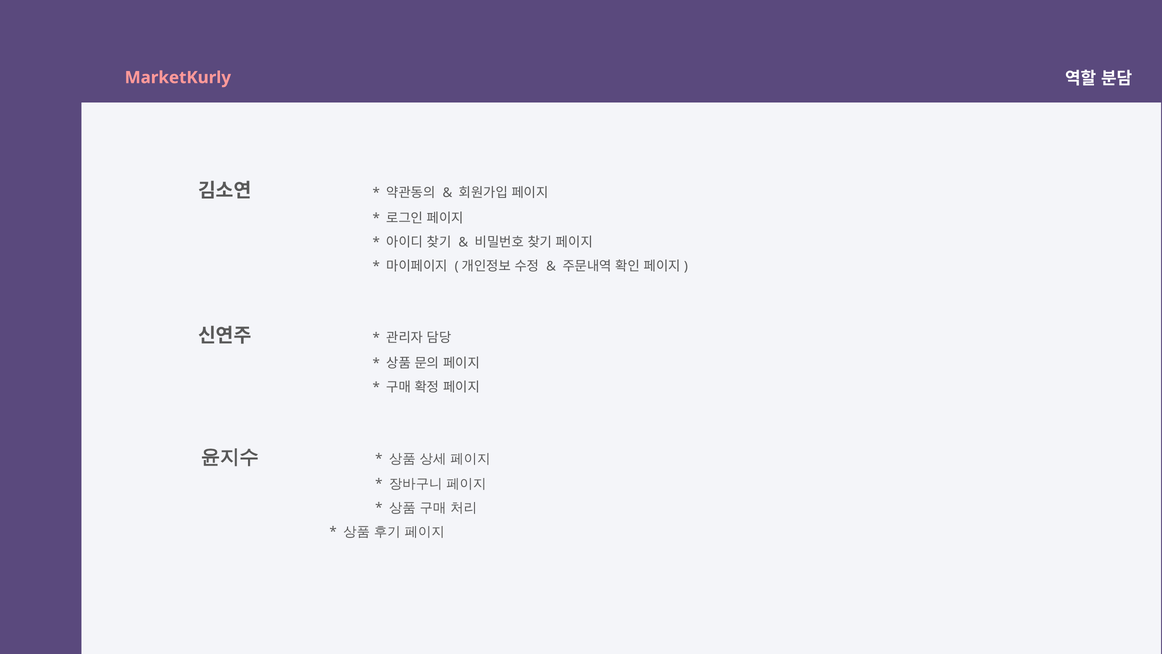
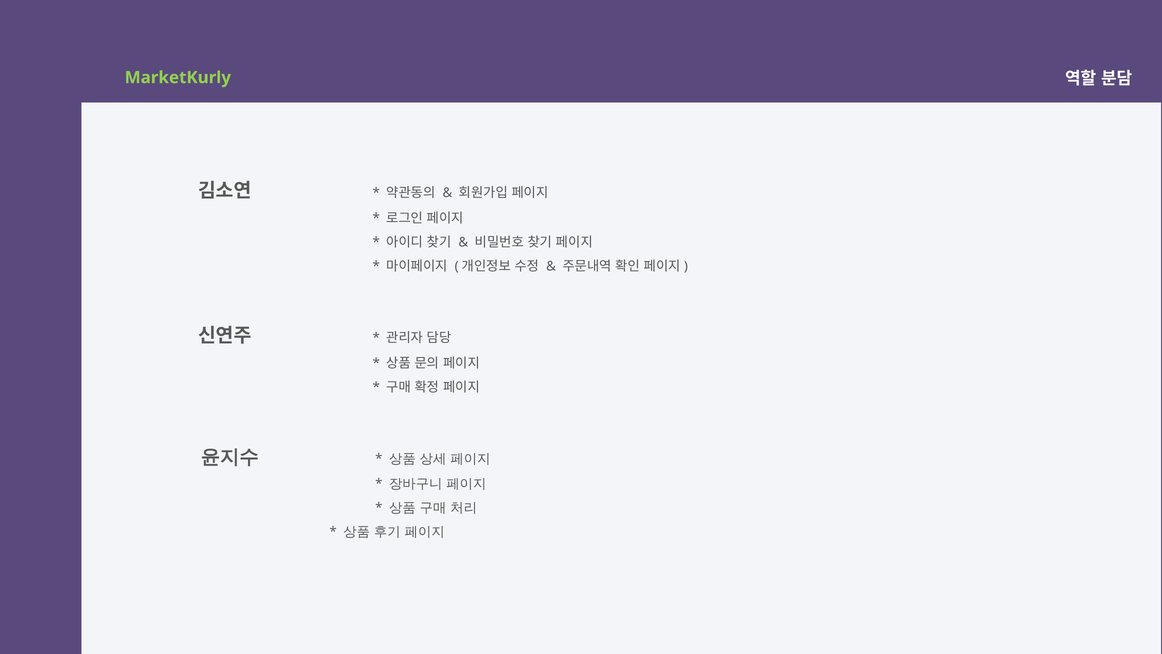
MarketKurly colour: pink -> light green
